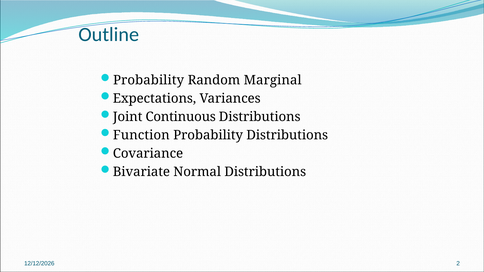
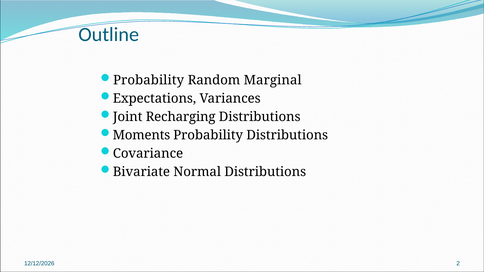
Continuous: Continuous -> Recharging
Function: Function -> Moments
